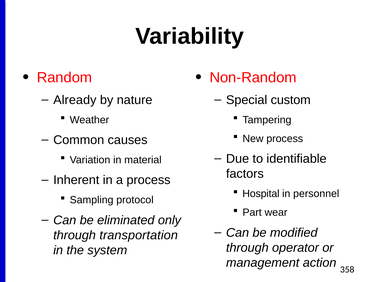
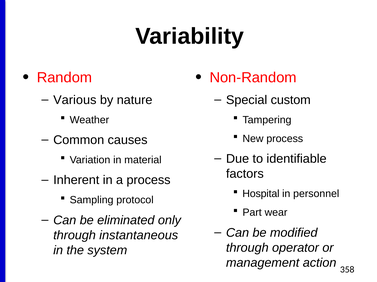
Already: Already -> Various
transportation: transportation -> instantaneous
